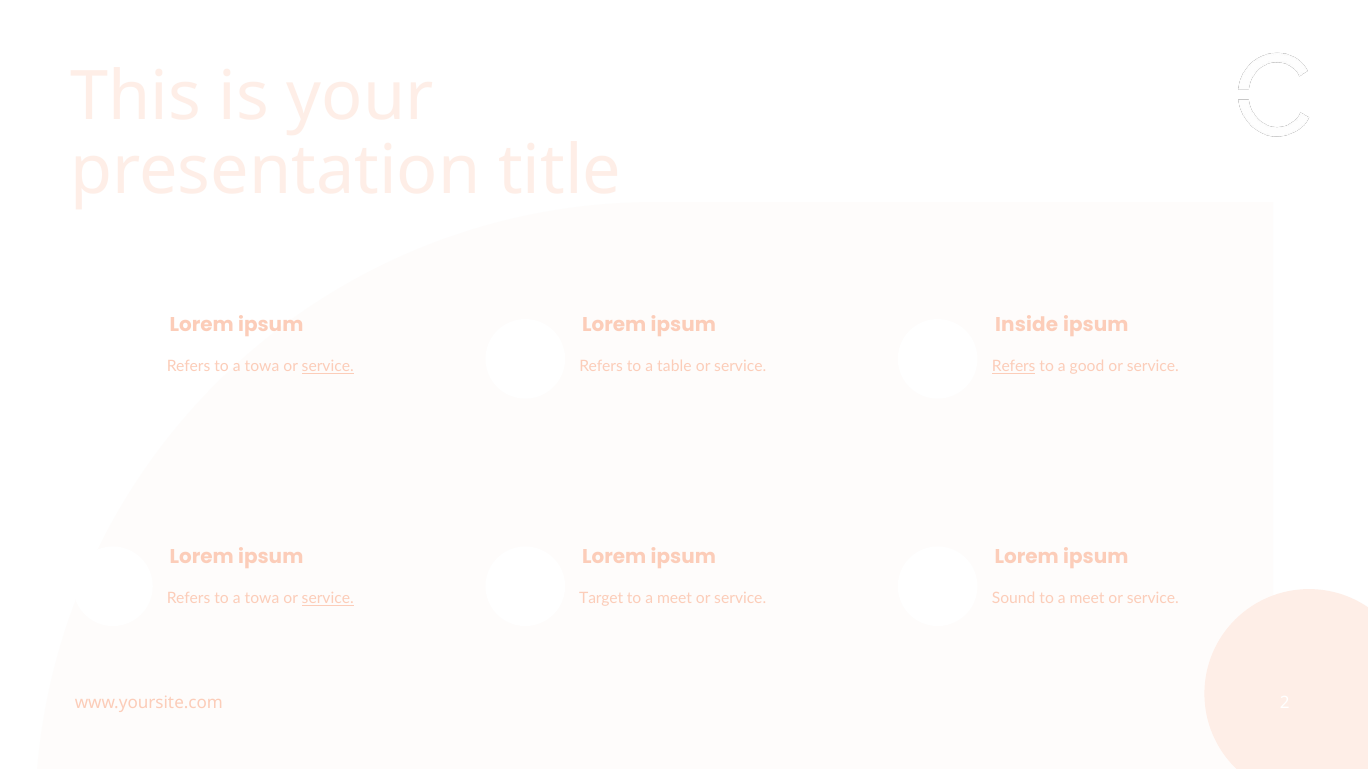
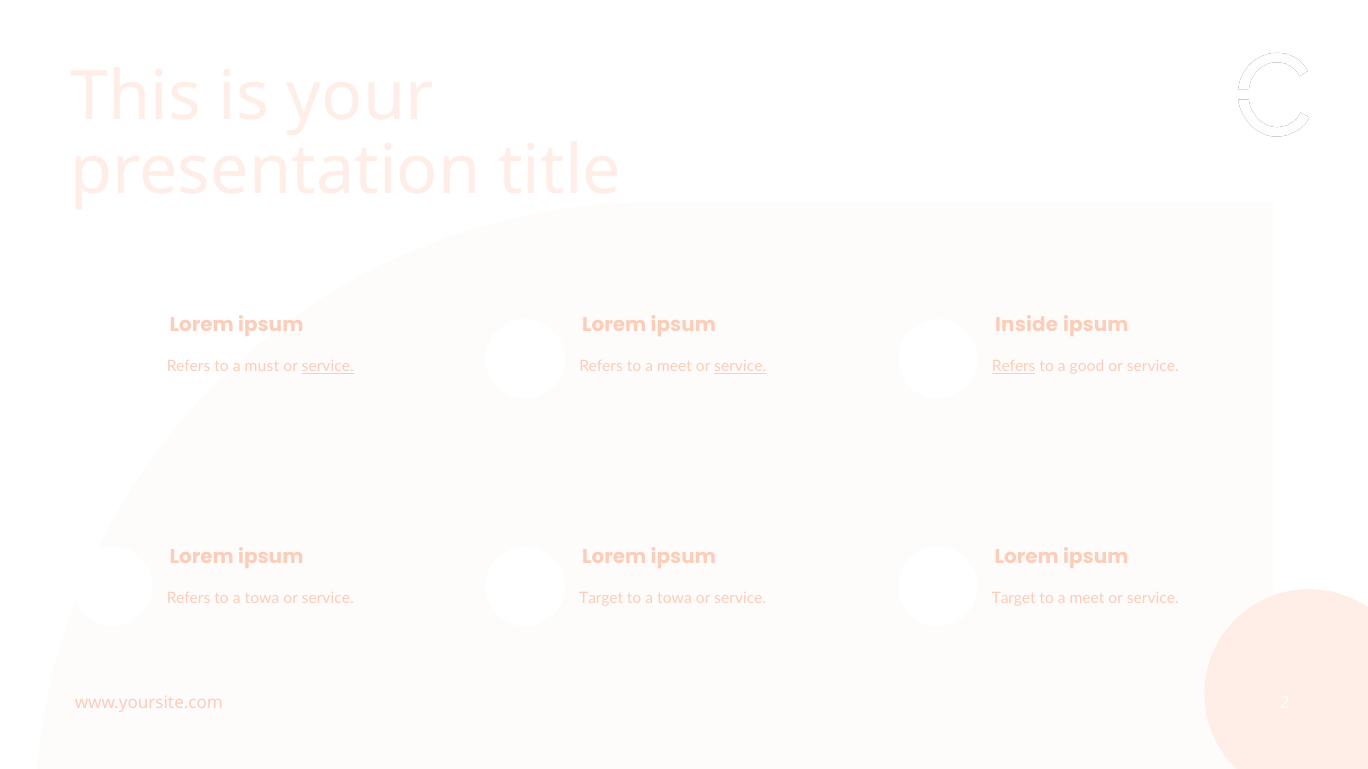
towa at (262, 367): towa -> must
Refers to a table: table -> meet
service at (740, 367) underline: none -> present
service at (328, 599) underline: present -> none
meet at (675, 599): meet -> towa
Sound at (1014, 599): Sound -> Target
